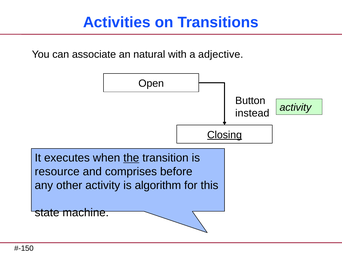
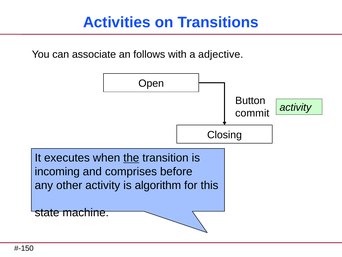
natural: natural -> follows
instead: instead -> commit
Closing underline: present -> none
resource: resource -> incoming
